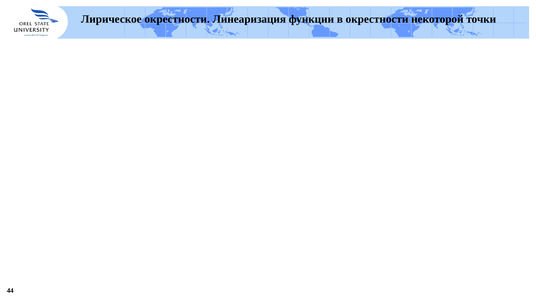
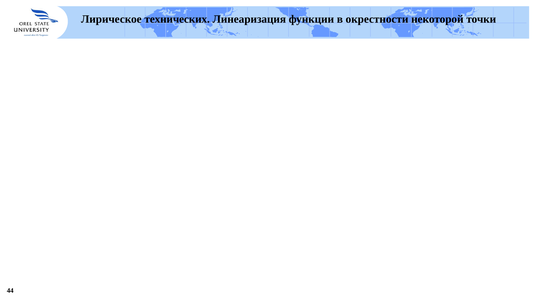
Лирическое окрестности: окрестности -> технических
